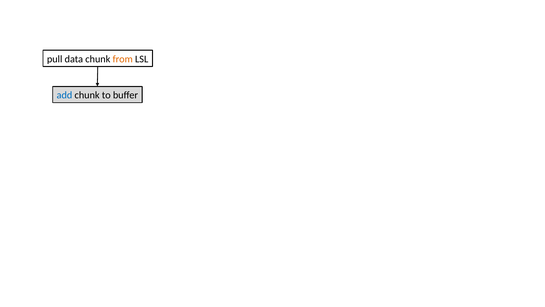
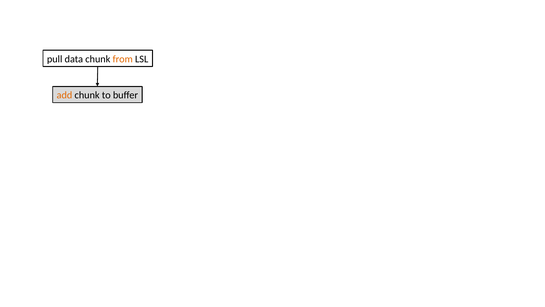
add colour: blue -> orange
